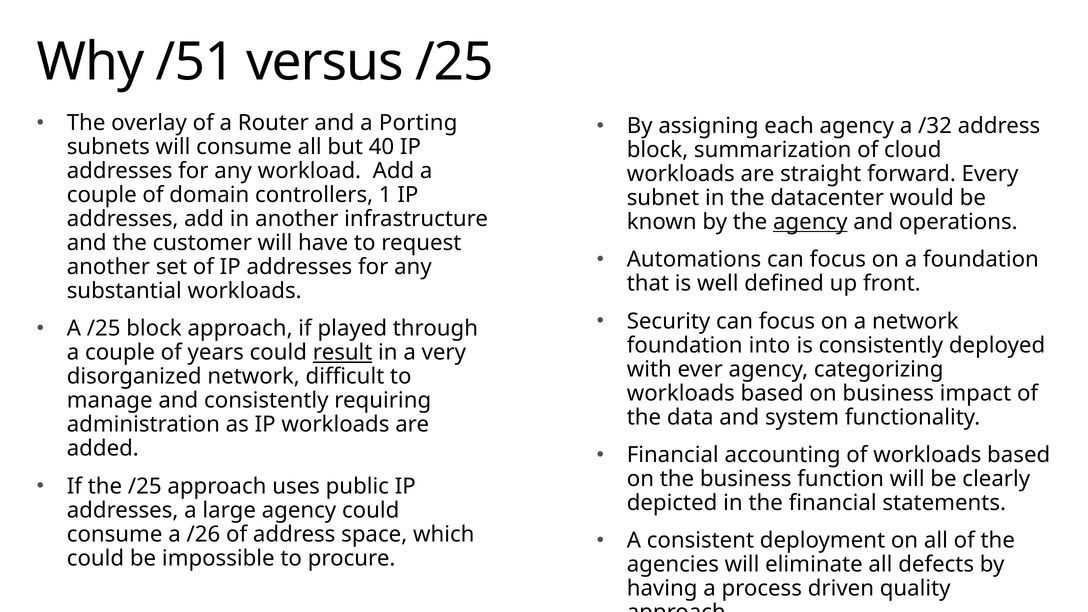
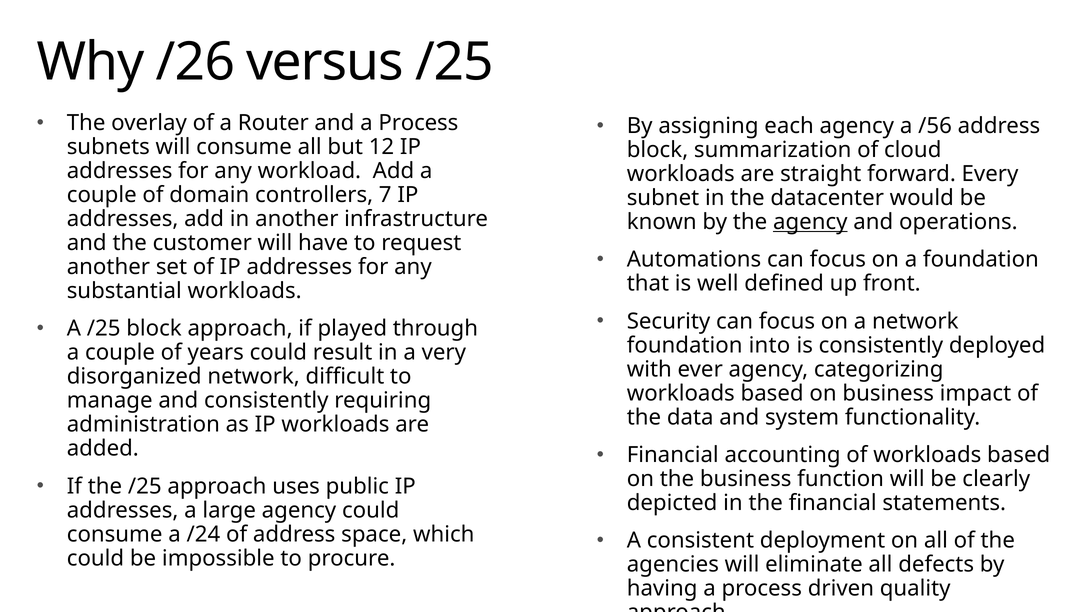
/51: /51 -> /26
and a Porting: Porting -> Process
/32: /32 -> /56
40: 40 -> 12
1: 1 -> 7
result underline: present -> none
/26: /26 -> /24
